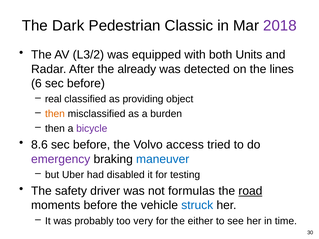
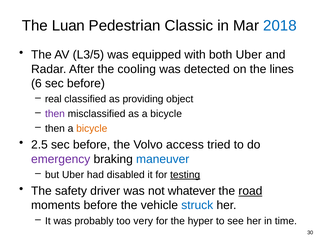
Dark: Dark -> Luan
2018 colour: purple -> blue
L3/2: L3/2 -> L3/5
both Units: Units -> Uber
already: already -> cooling
then at (55, 114) colour: orange -> purple
as a burden: burden -> bicycle
bicycle at (92, 129) colour: purple -> orange
8.6: 8.6 -> 2.5
testing underline: none -> present
formulas: formulas -> whatever
either: either -> hyper
